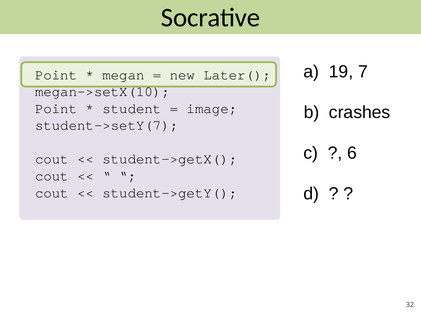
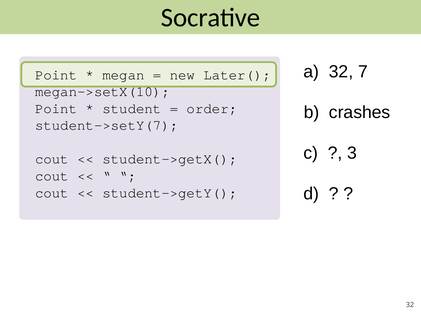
a 19: 19 -> 32
image: image -> order
6: 6 -> 3
